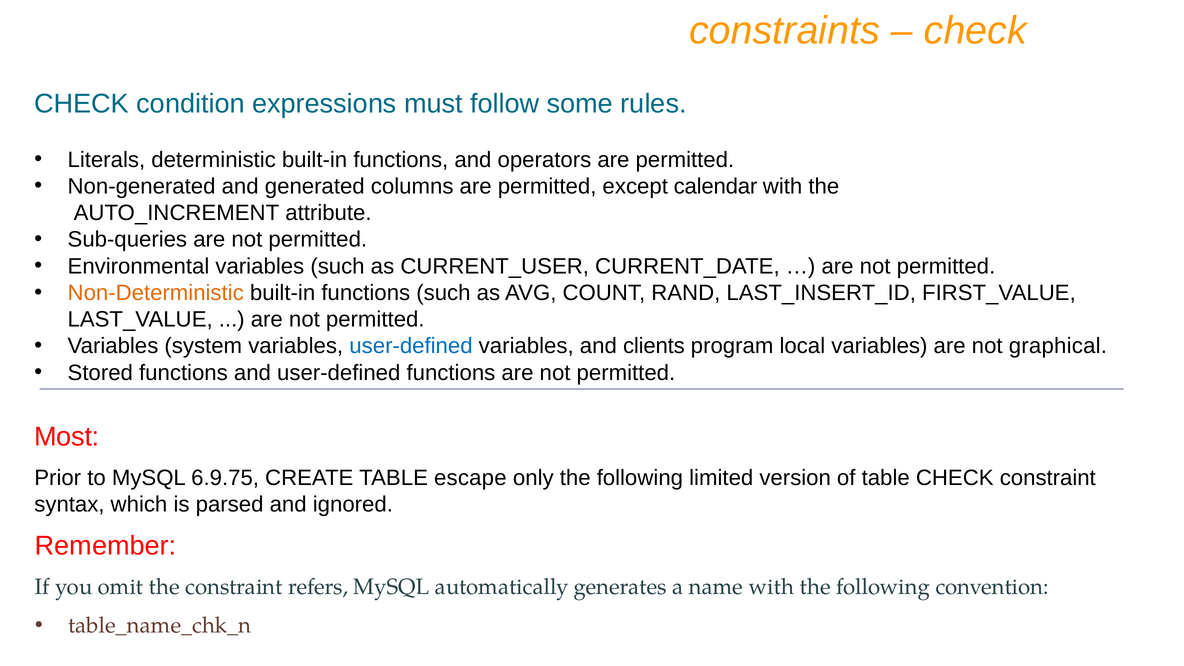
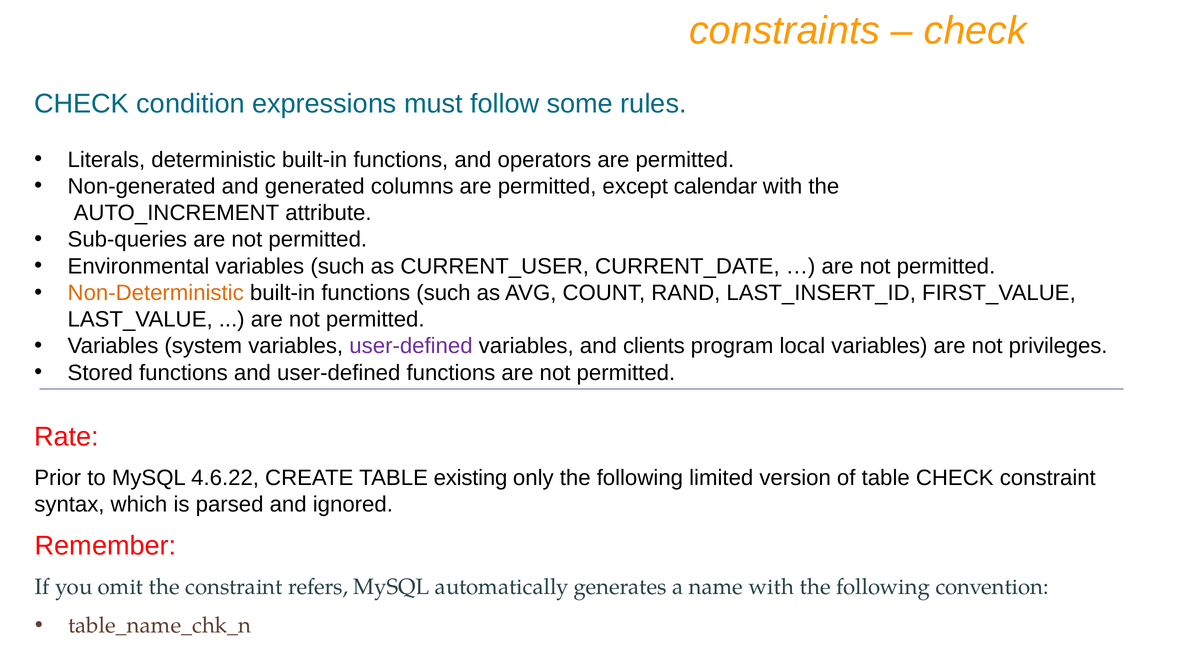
user-defined at (411, 346) colour: blue -> purple
graphical: graphical -> privileges
Most: Most -> Rate
6.9.75: 6.9.75 -> 4.6.22
escape: escape -> existing
